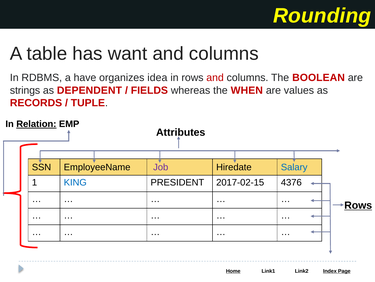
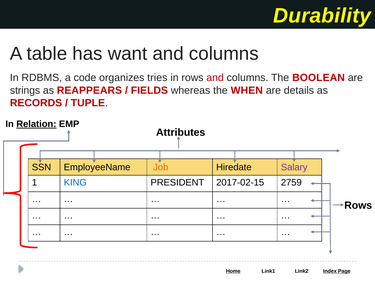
Rounding: Rounding -> Durability
have: have -> code
idea: idea -> tries
DEPENDENT: DEPENDENT -> REAPPEARS
values: values -> details
Job colour: purple -> orange
Salary colour: blue -> purple
4376: 4376 -> 2759
Rows at (358, 205) underline: present -> none
